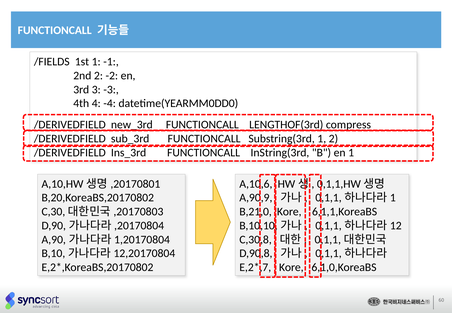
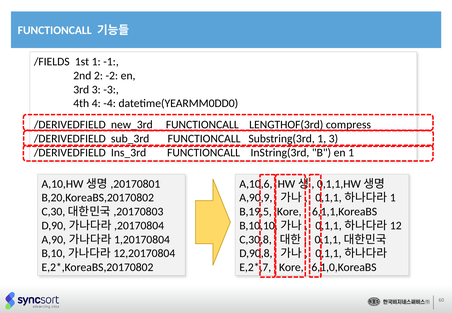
1 2: 2 -> 3
B,21,0: B,21,0 -> B,19,5
